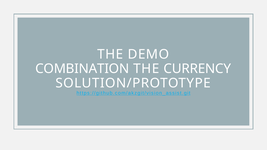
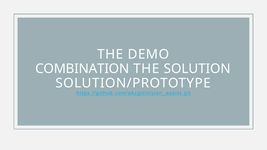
CURRENCY: CURRENCY -> SOLUTION
